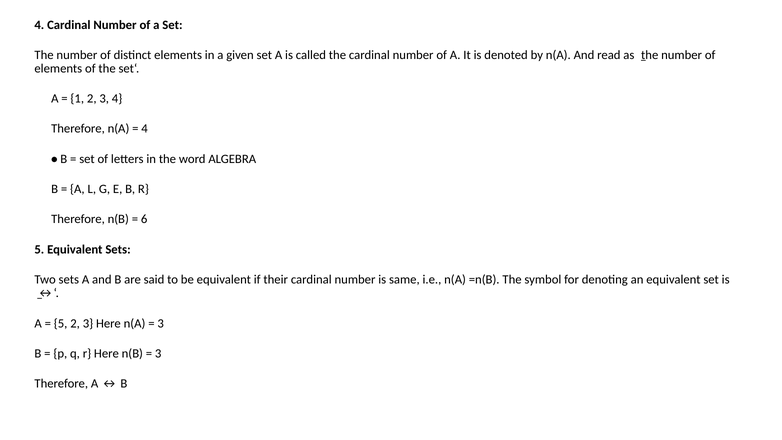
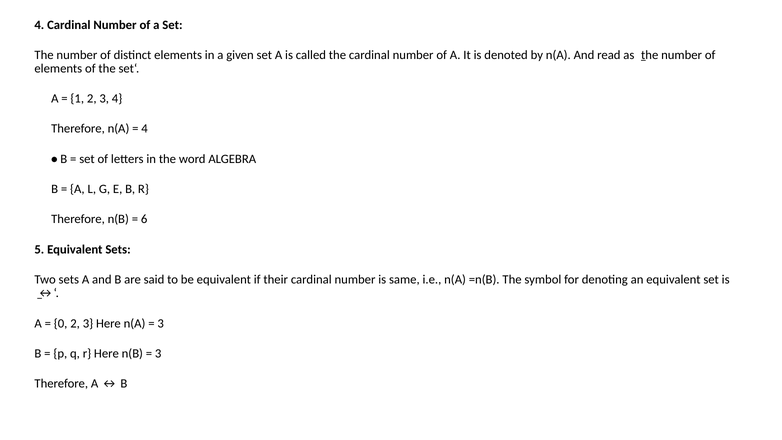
5 at (61, 323): 5 -> 0
